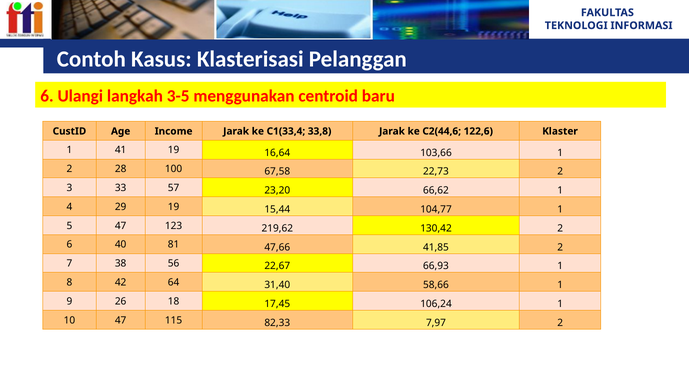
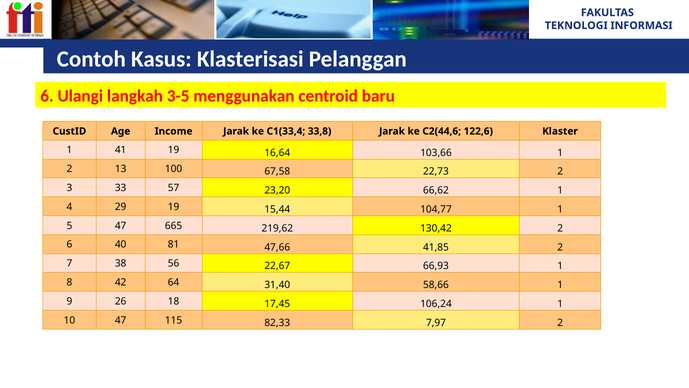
28: 28 -> 13
123: 123 -> 665
